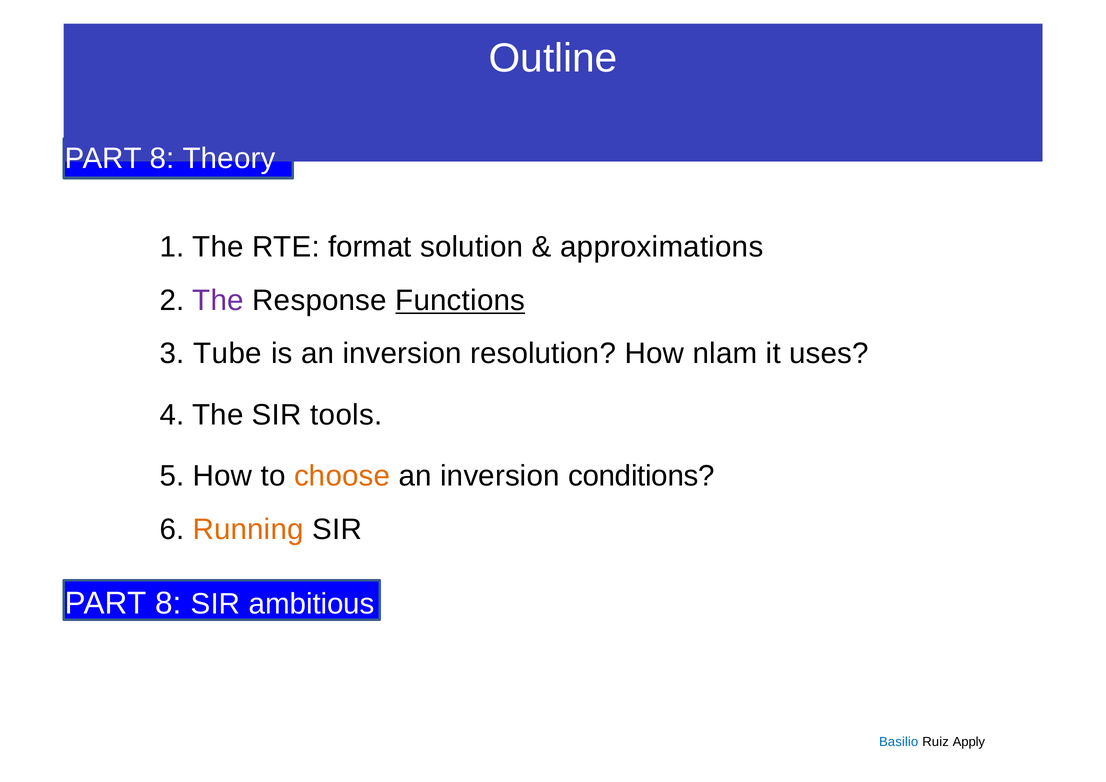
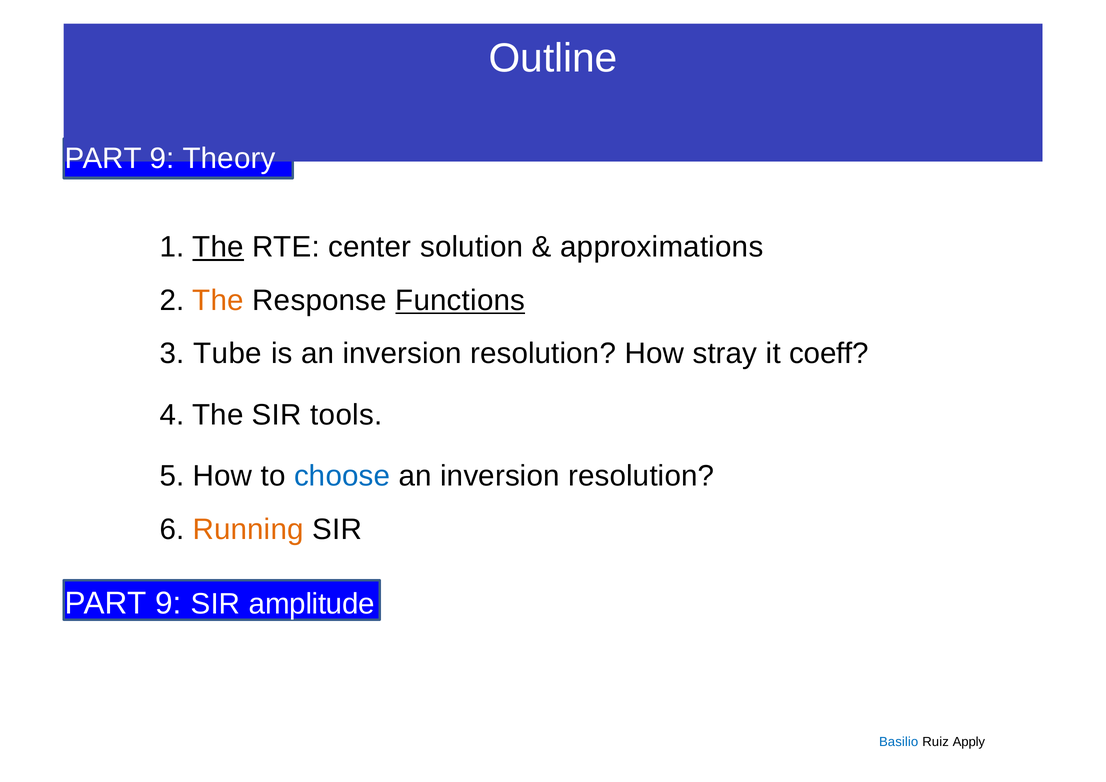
8 at (162, 158): 8 -> 9
The at (218, 247) underline: none -> present
format: format -> center
The at (218, 300) colour: purple -> orange
nlam: nlam -> stray
uses: uses -> coeff
choose colour: orange -> blue
conditions at (641, 476): conditions -> resolution
8 at (168, 603): 8 -> 9
ambitious: ambitious -> amplitude
